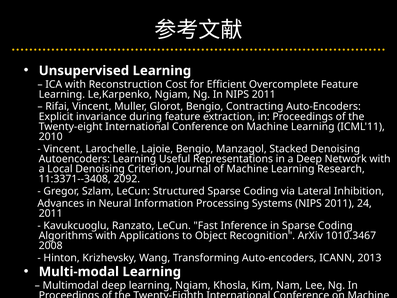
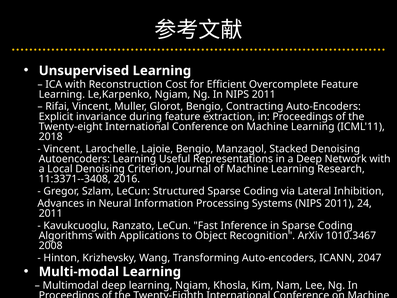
2010: 2010 -> 2018
2092: 2092 -> 2016
2013: 2013 -> 2047
